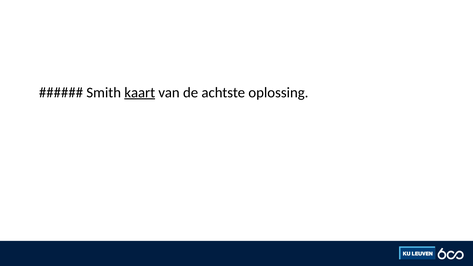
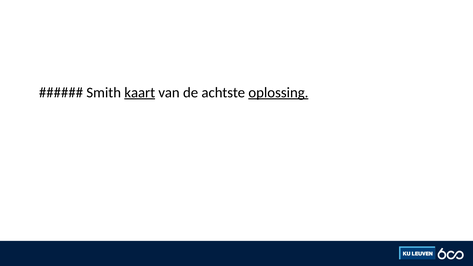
oplossing underline: none -> present
